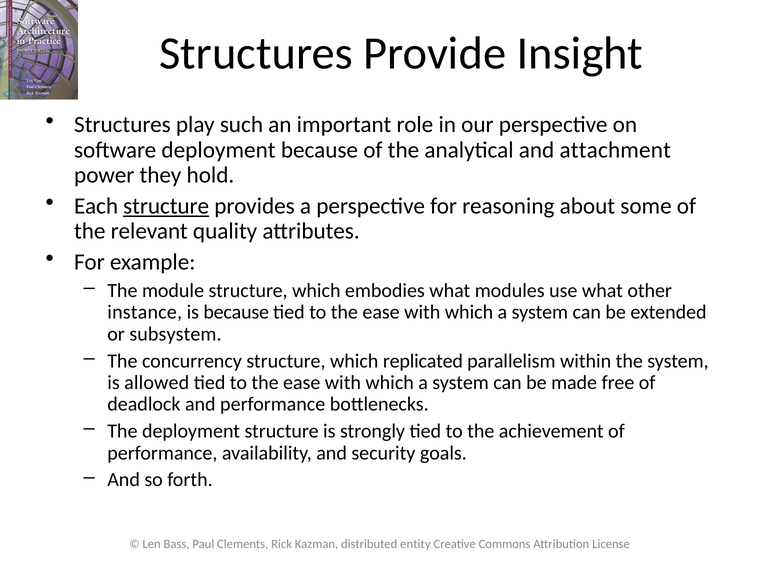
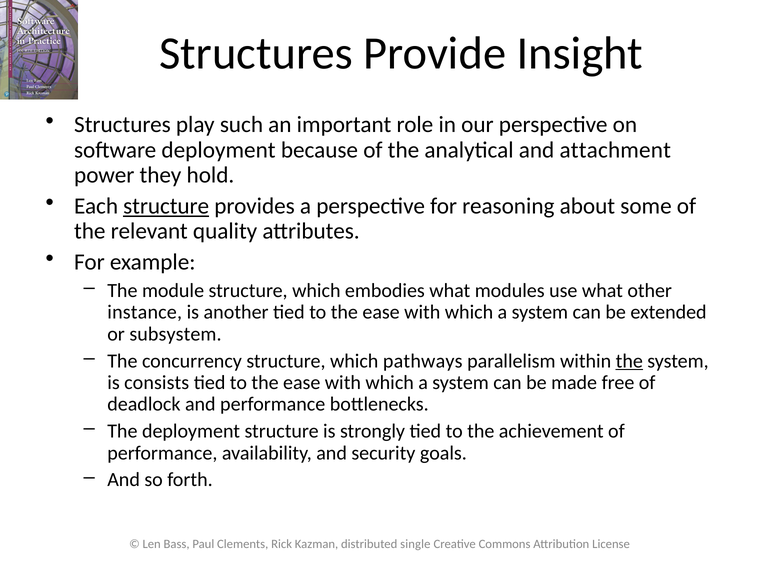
is because: because -> another
replicated: replicated -> pathways
the at (629, 361) underline: none -> present
allowed: allowed -> consists
entity: entity -> single
